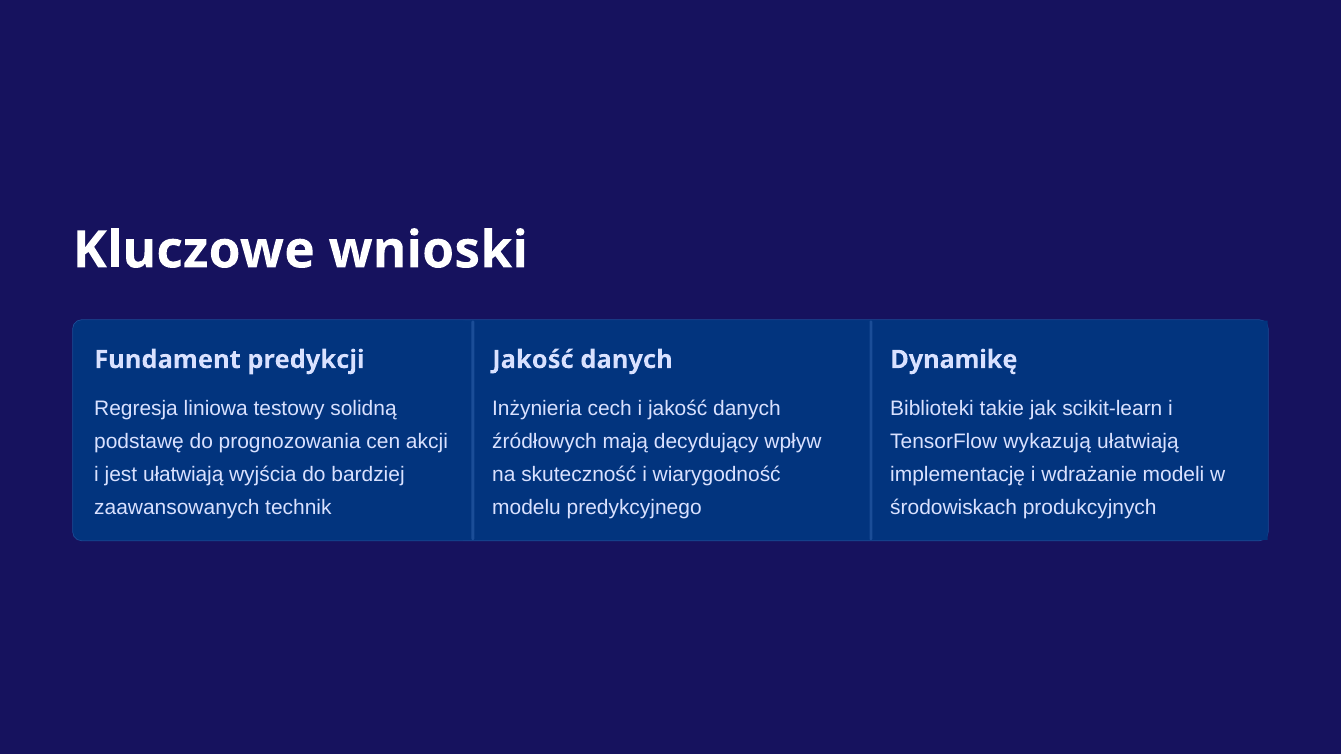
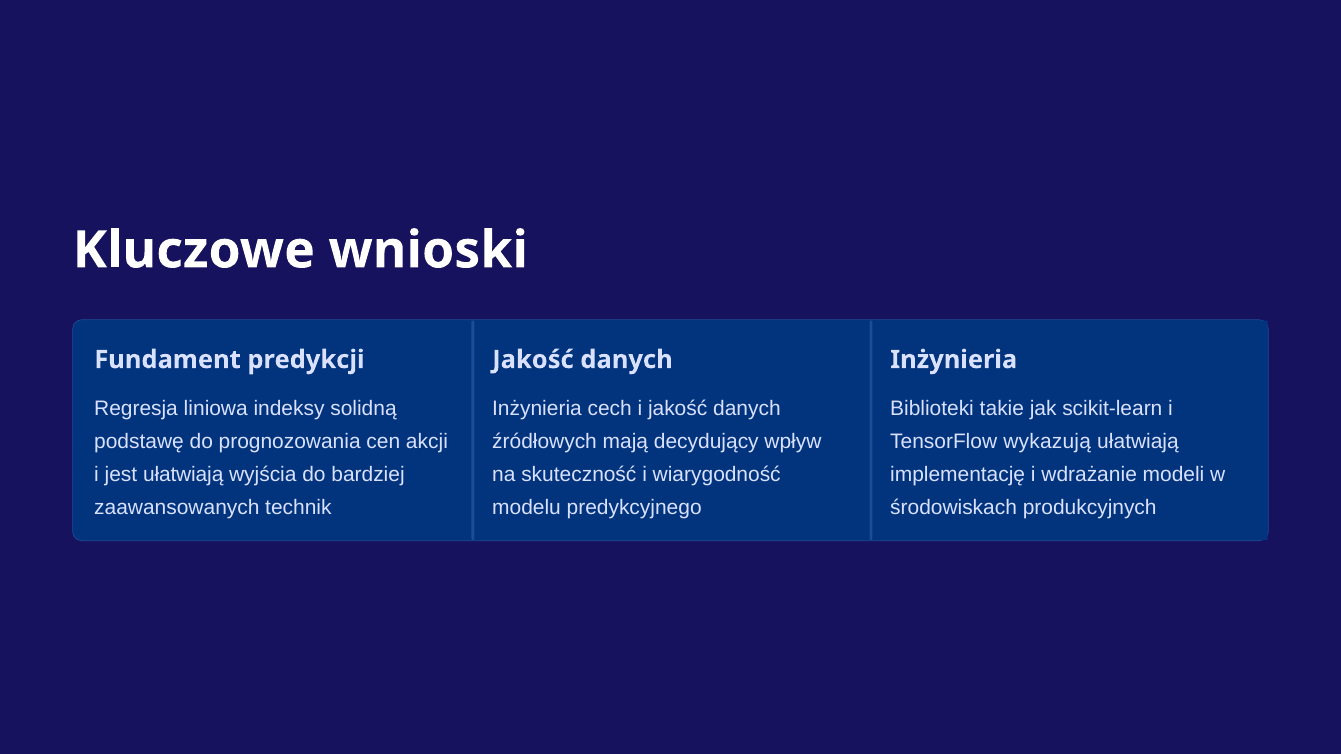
Dynamikę at (954, 360): Dynamikę -> Inżynieria
testowy: testowy -> indeksy
